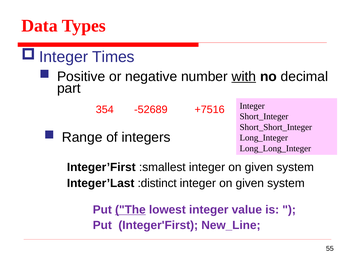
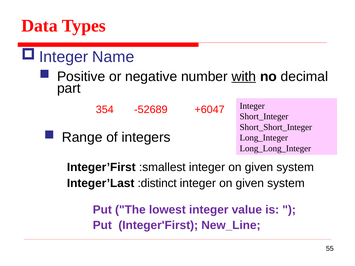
Times: Times -> Name
+7516: +7516 -> +6047
The underline: present -> none
